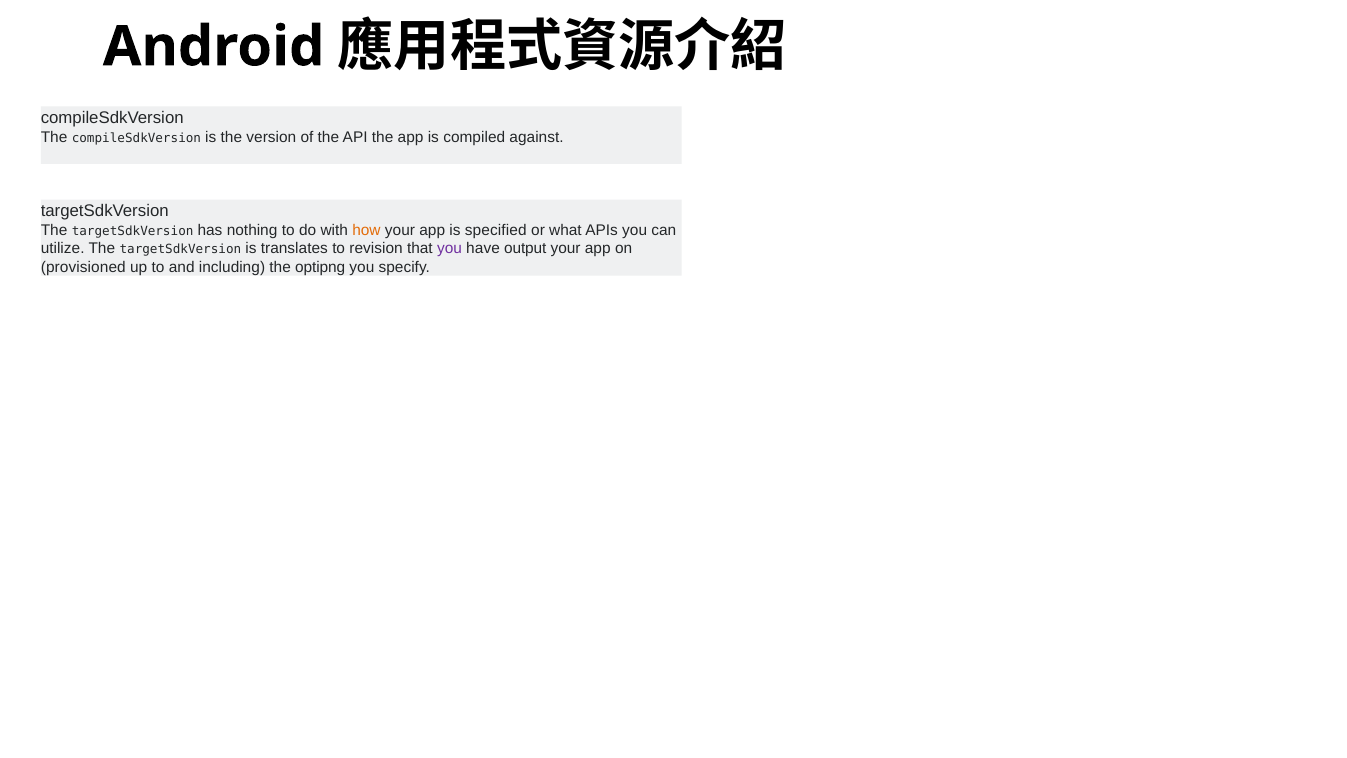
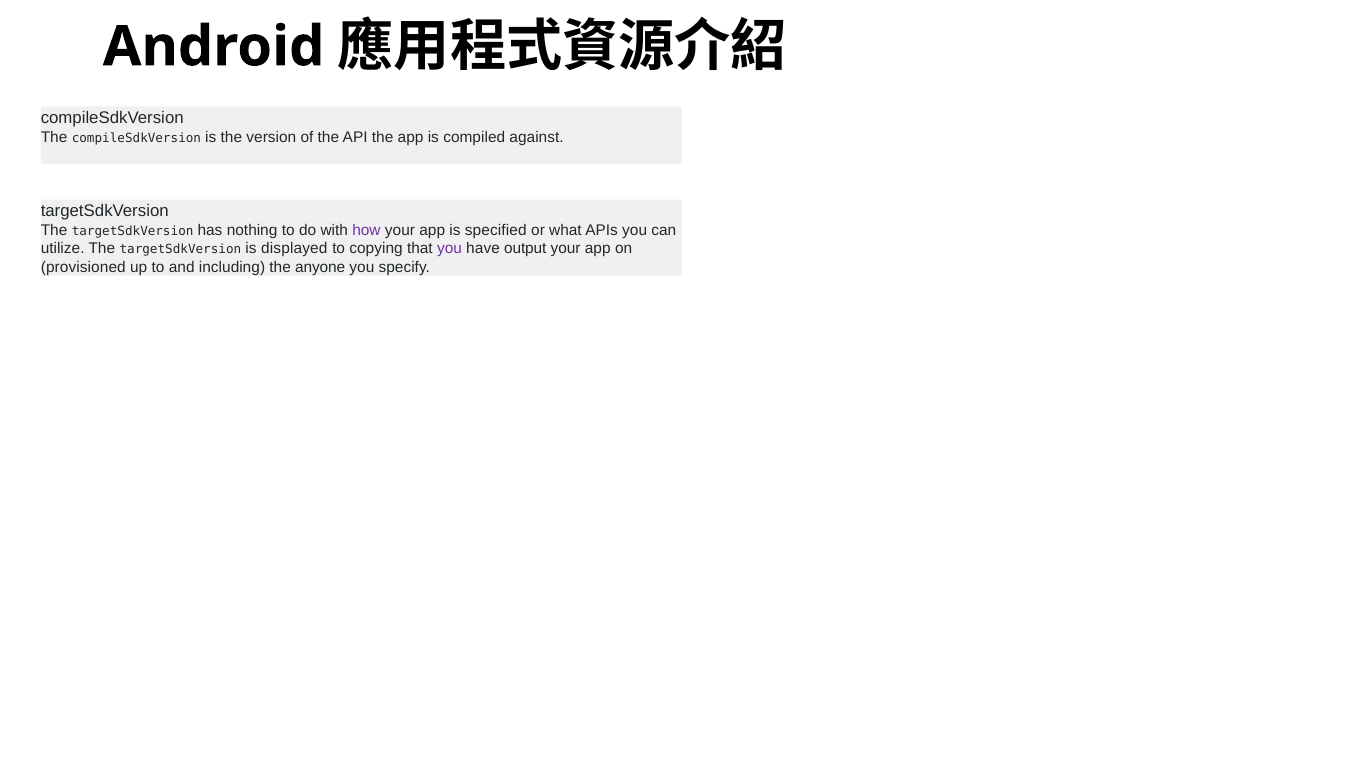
how colour: orange -> purple
translates: translates -> displayed
revision: revision -> copying
optipng: optipng -> anyone
